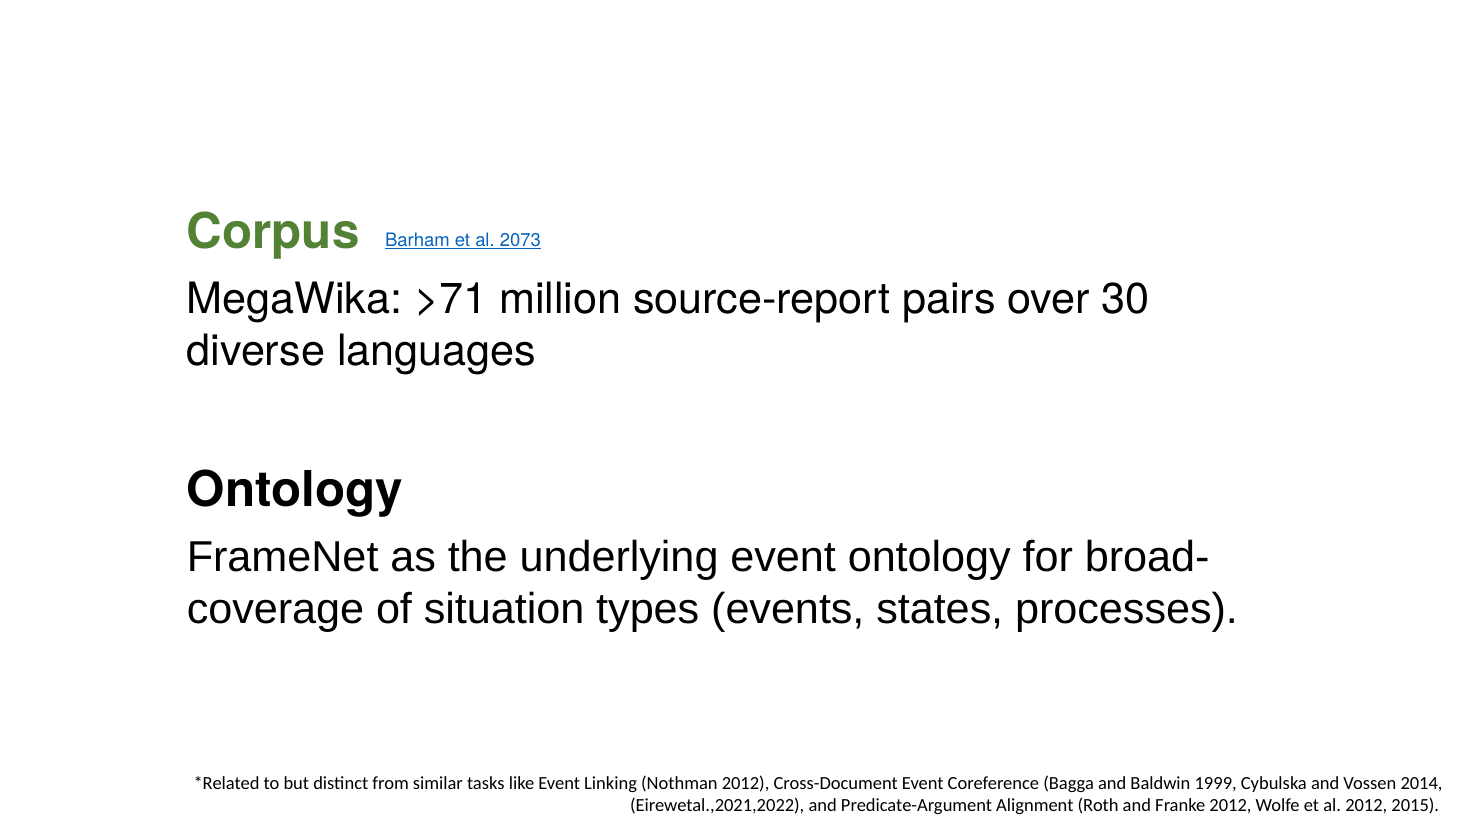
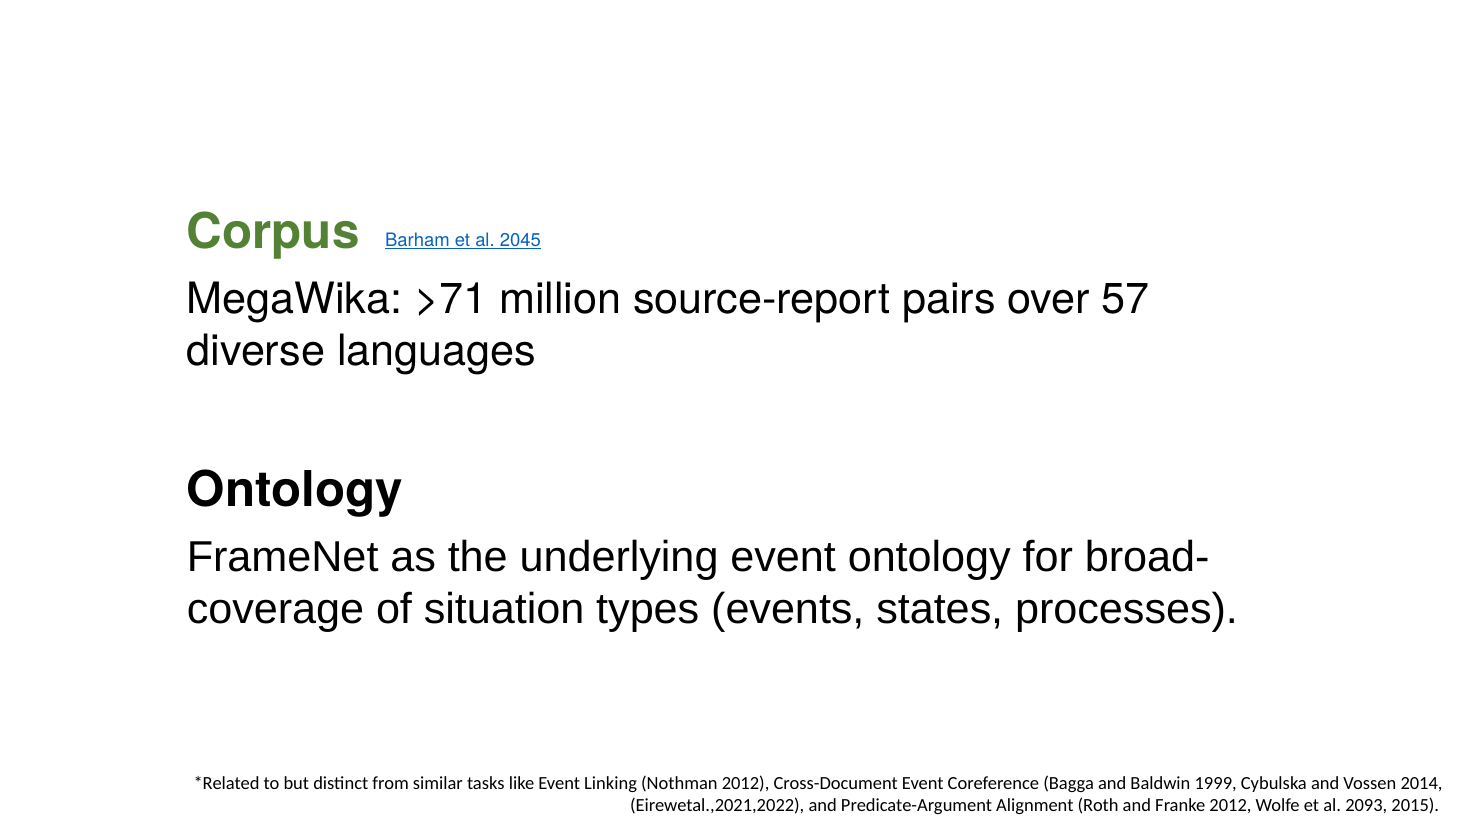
2073: 2073 -> 2045
30: 30 -> 57
al 2012: 2012 -> 2093
